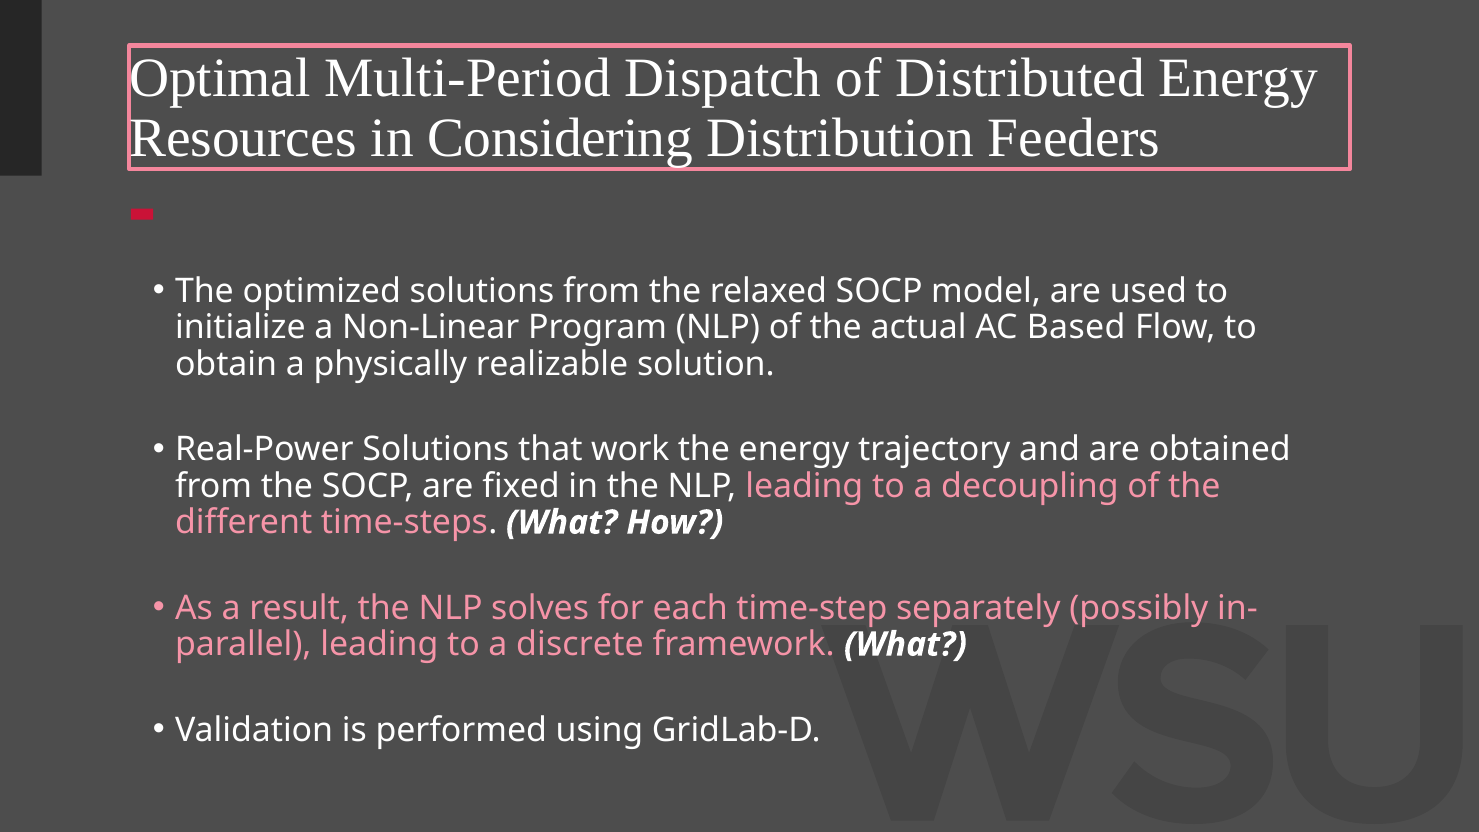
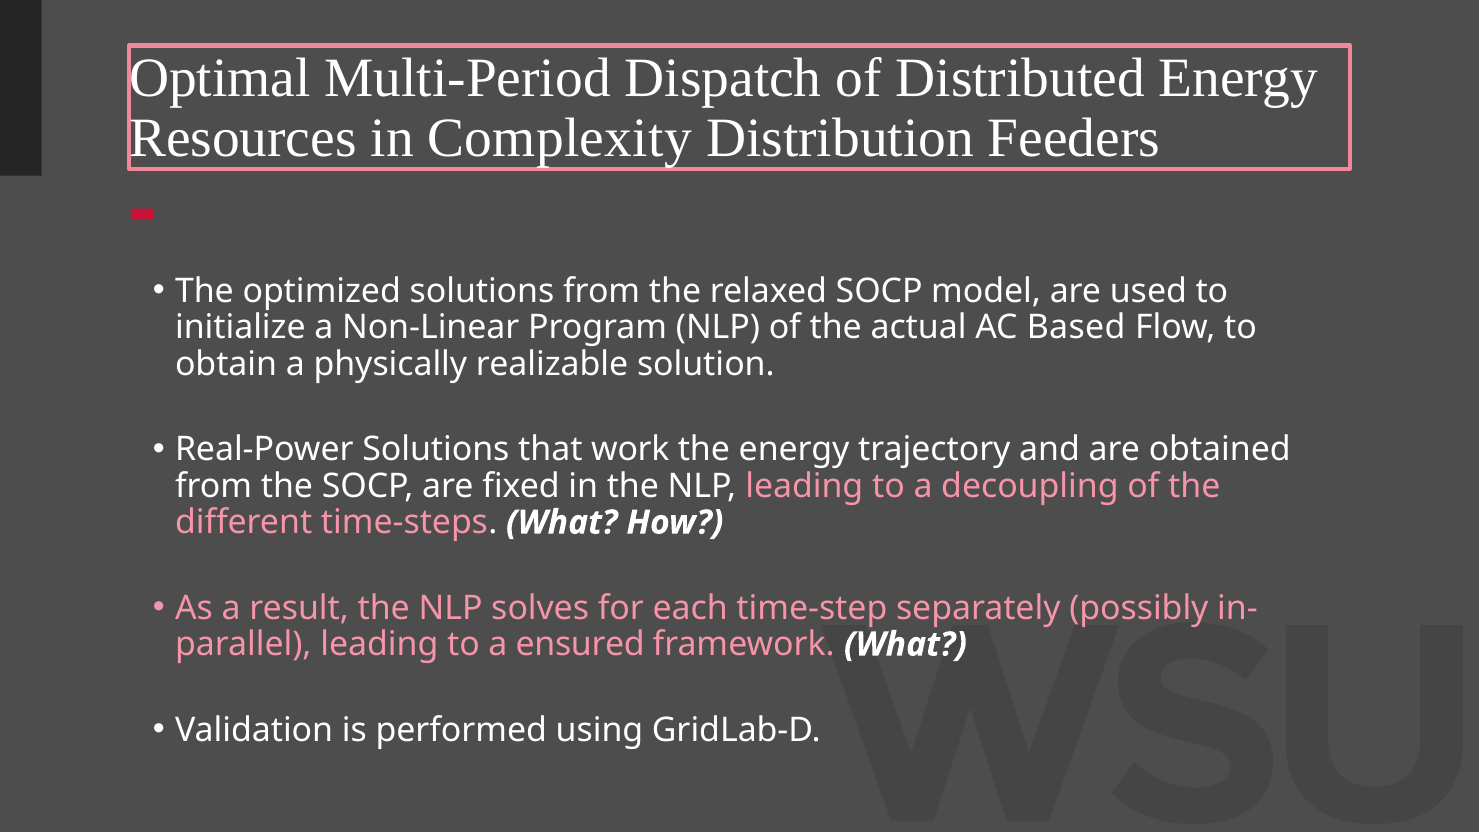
Considering: Considering -> Complexity
discrete: discrete -> ensured
